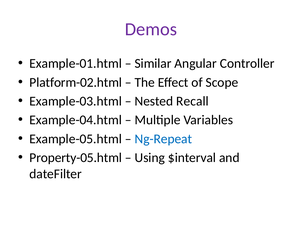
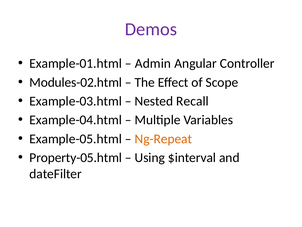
Similar: Similar -> Admin
Platform-02.html: Platform-02.html -> Modules-02.html
Ng-Repeat colour: blue -> orange
